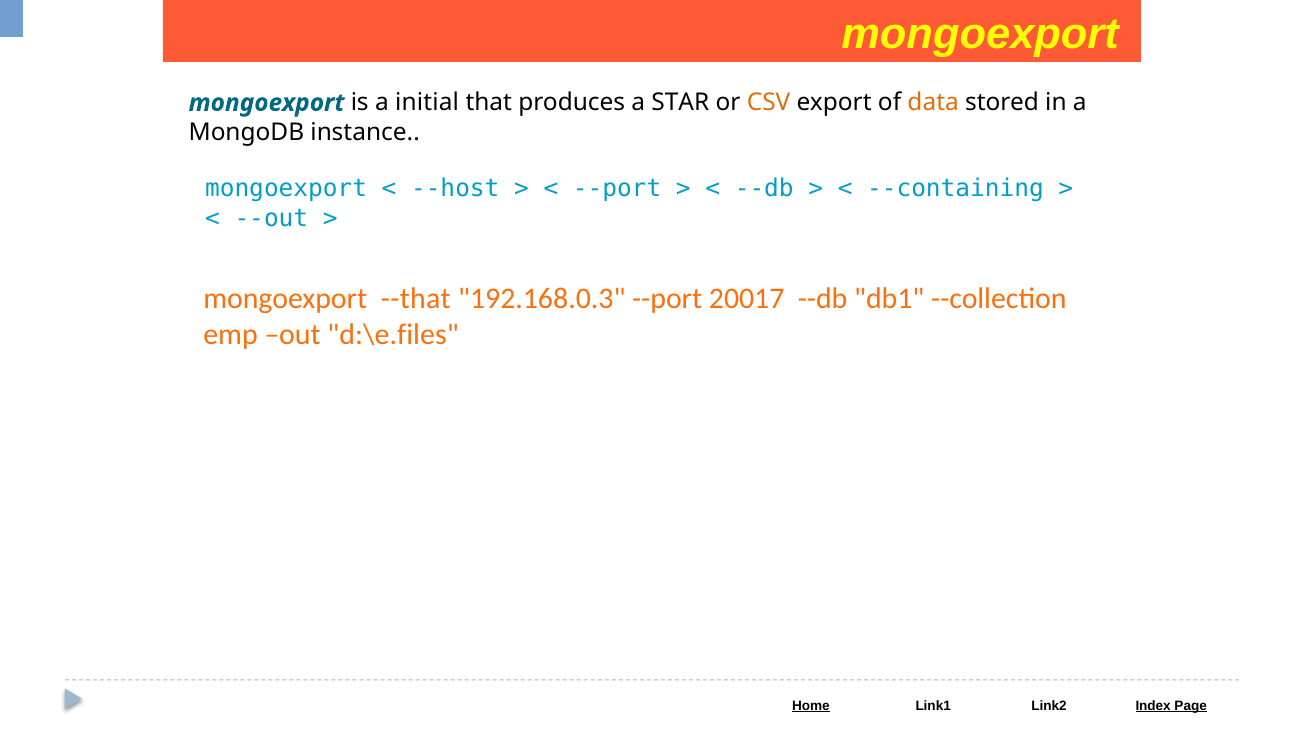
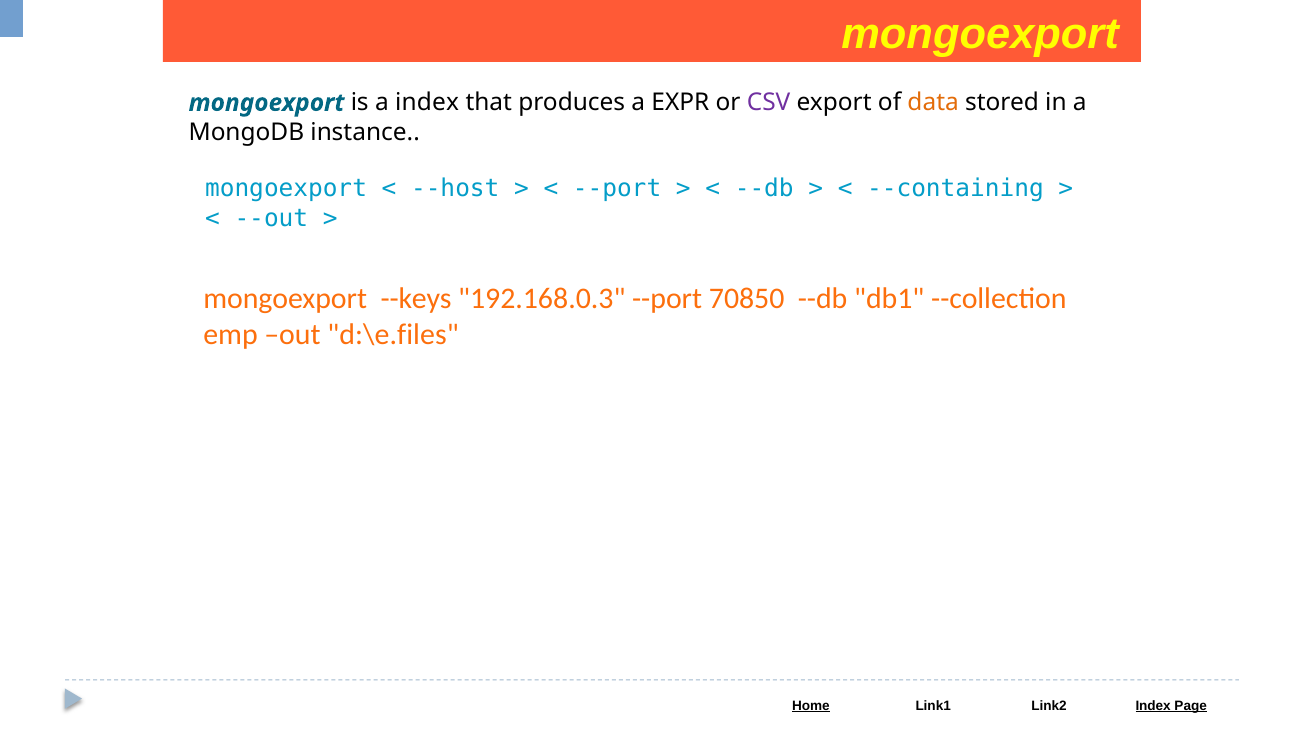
a initial: initial -> index
STAR: STAR -> EXPR
CSV colour: orange -> purple
--that: --that -> --keys
20017: 20017 -> 70850
